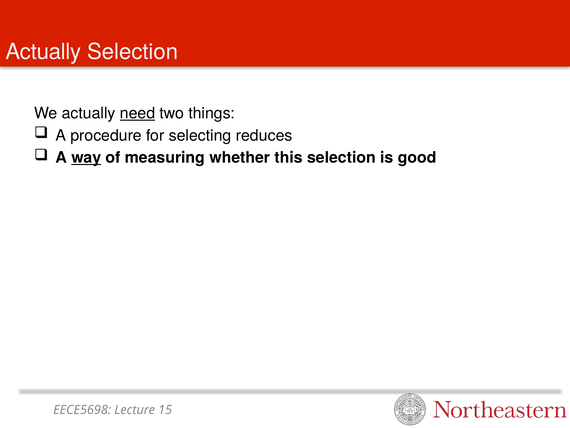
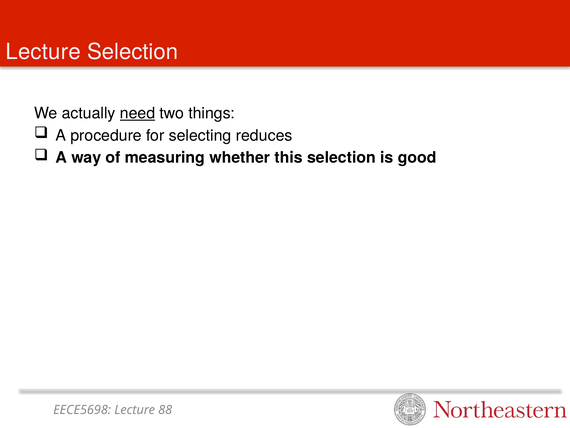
Actually at (43, 52): Actually -> Lecture
way underline: present -> none
15: 15 -> 88
